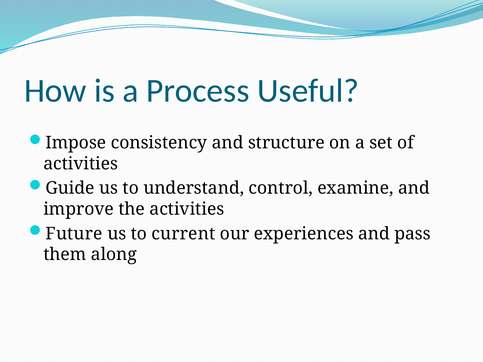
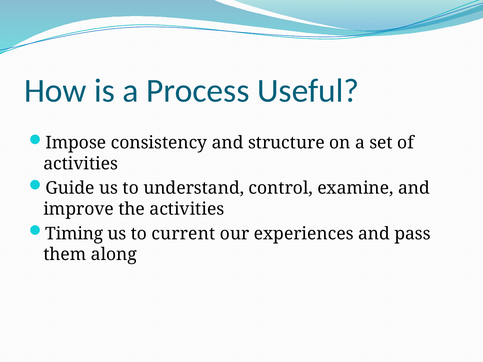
Future: Future -> Timing
